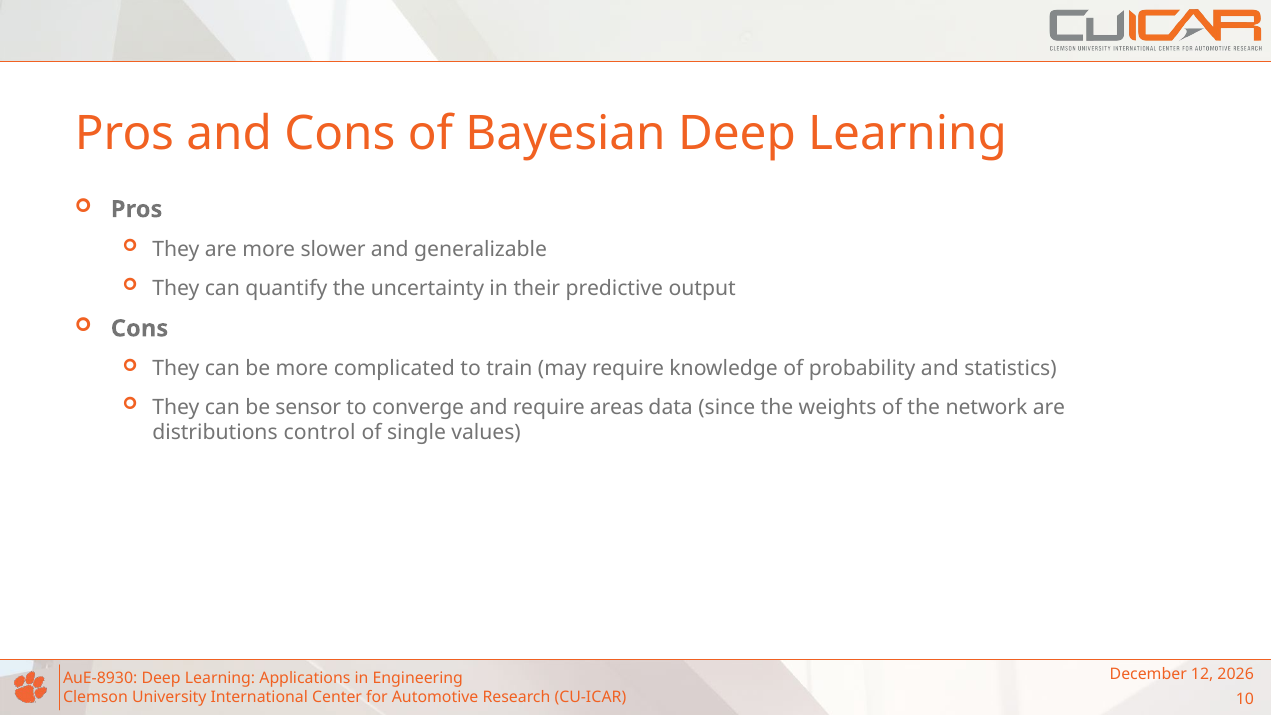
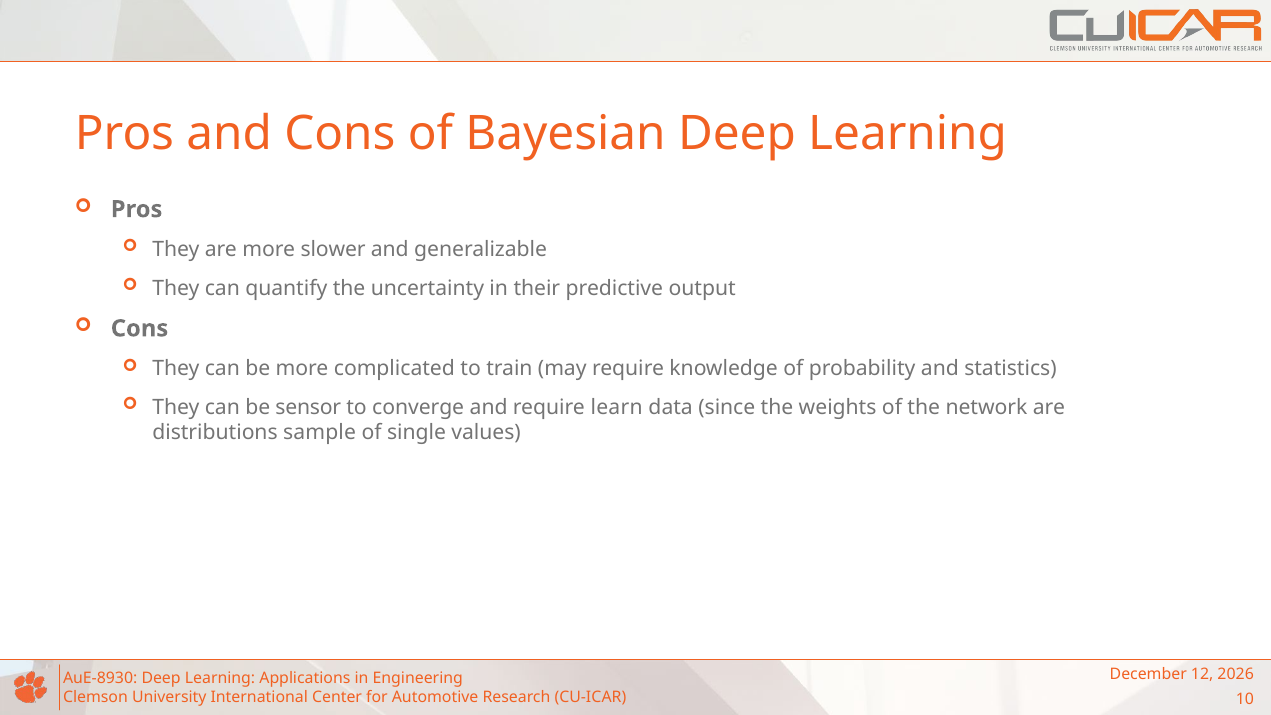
areas: areas -> learn
control: control -> sample
